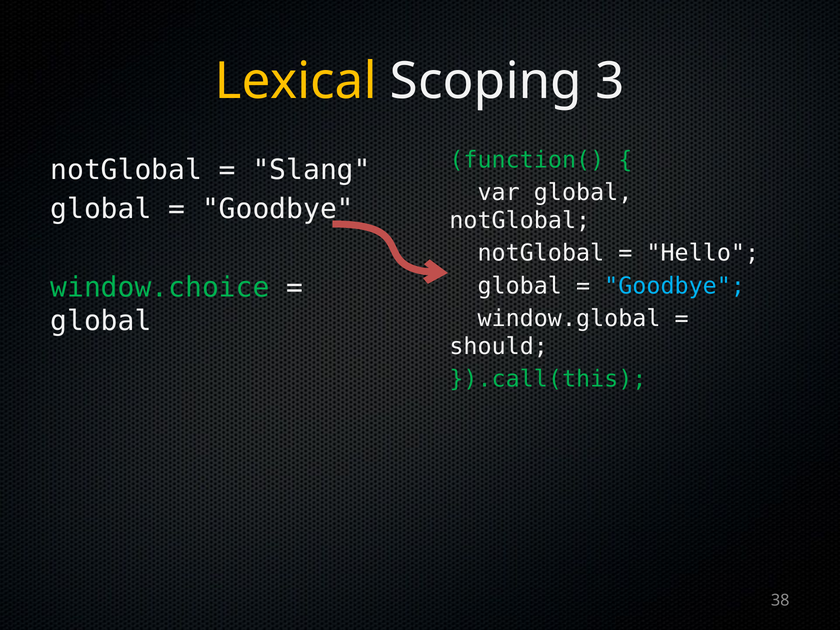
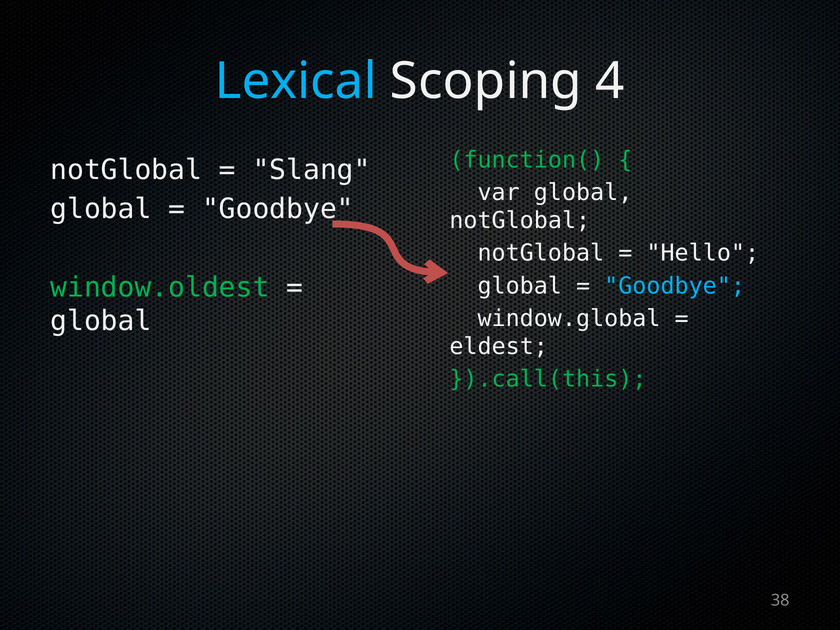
Lexical colour: yellow -> light blue
3: 3 -> 4
window.choice: window.choice -> window.oldest
should: should -> eldest
